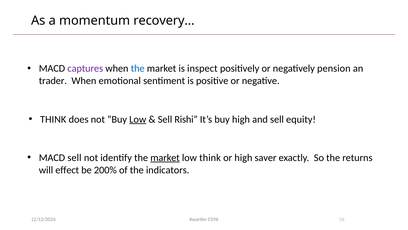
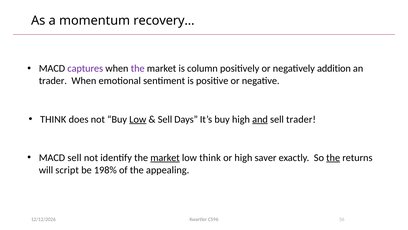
the at (138, 68) colour: blue -> purple
inspect: inspect -> column
pension: pension -> addition
Rishi: Rishi -> Days
and underline: none -> present
sell equity: equity -> trader
the at (333, 157) underline: none -> present
effect: effect -> script
200%: 200% -> 198%
indicators: indicators -> appealing
